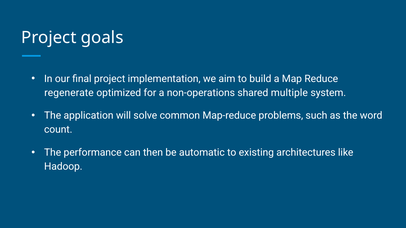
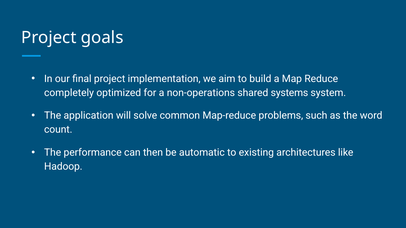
regenerate: regenerate -> completely
multiple: multiple -> systems
